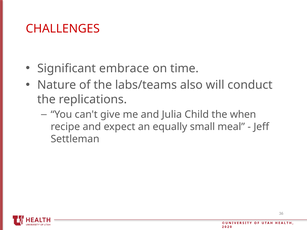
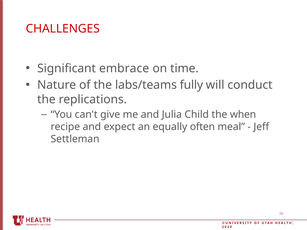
also: also -> fully
small: small -> often
